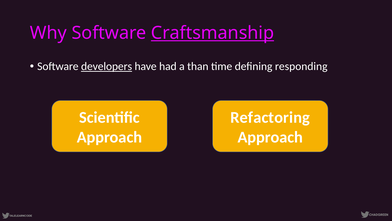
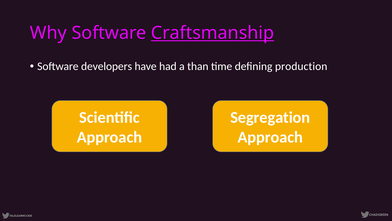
developers underline: present -> none
responding: responding -> production
Refactoring: Refactoring -> Segregation
